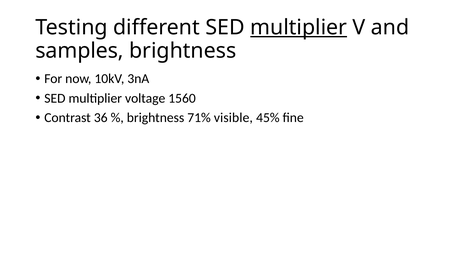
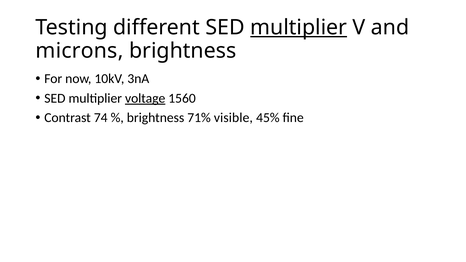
samples: samples -> microns
voltage underline: none -> present
36: 36 -> 74
